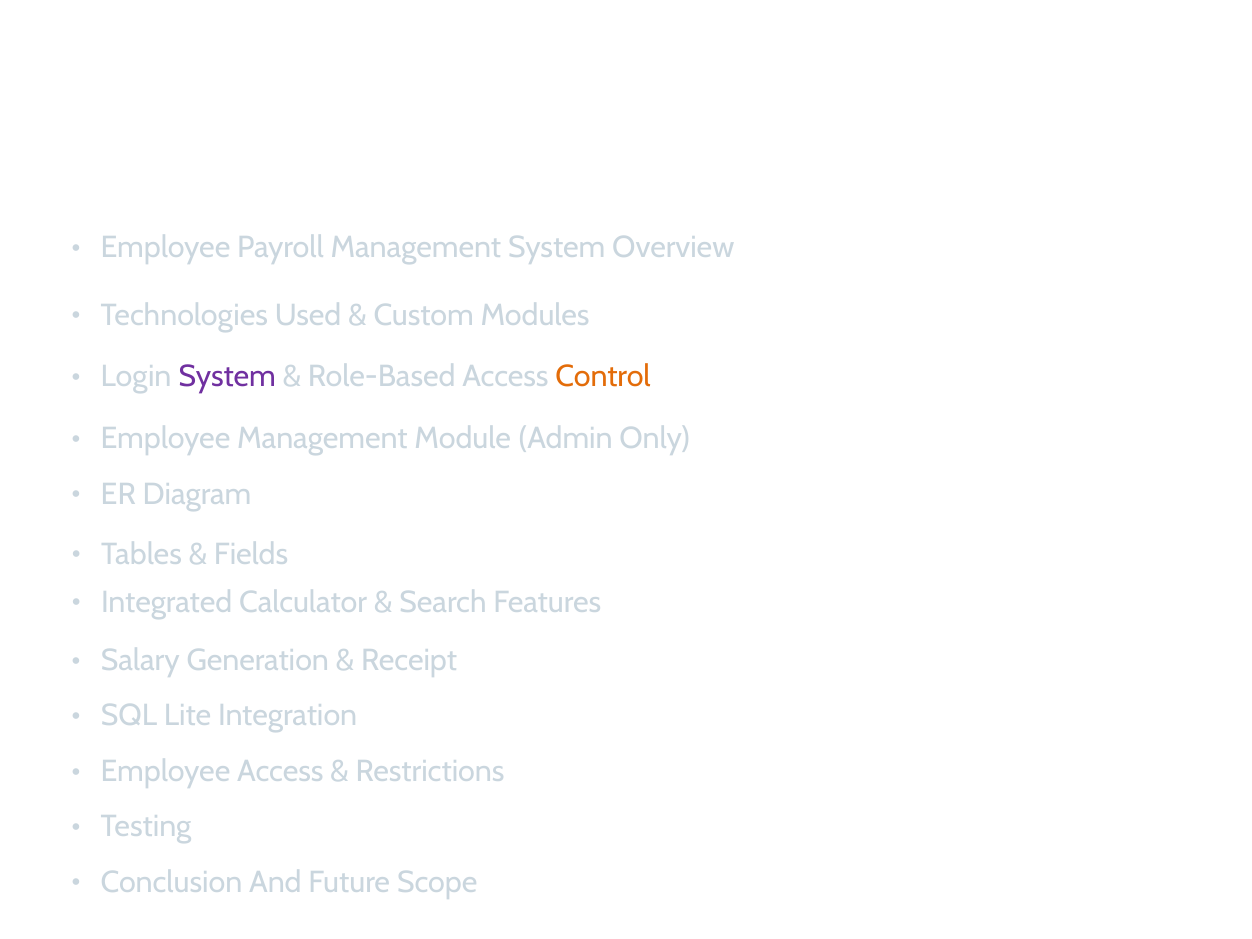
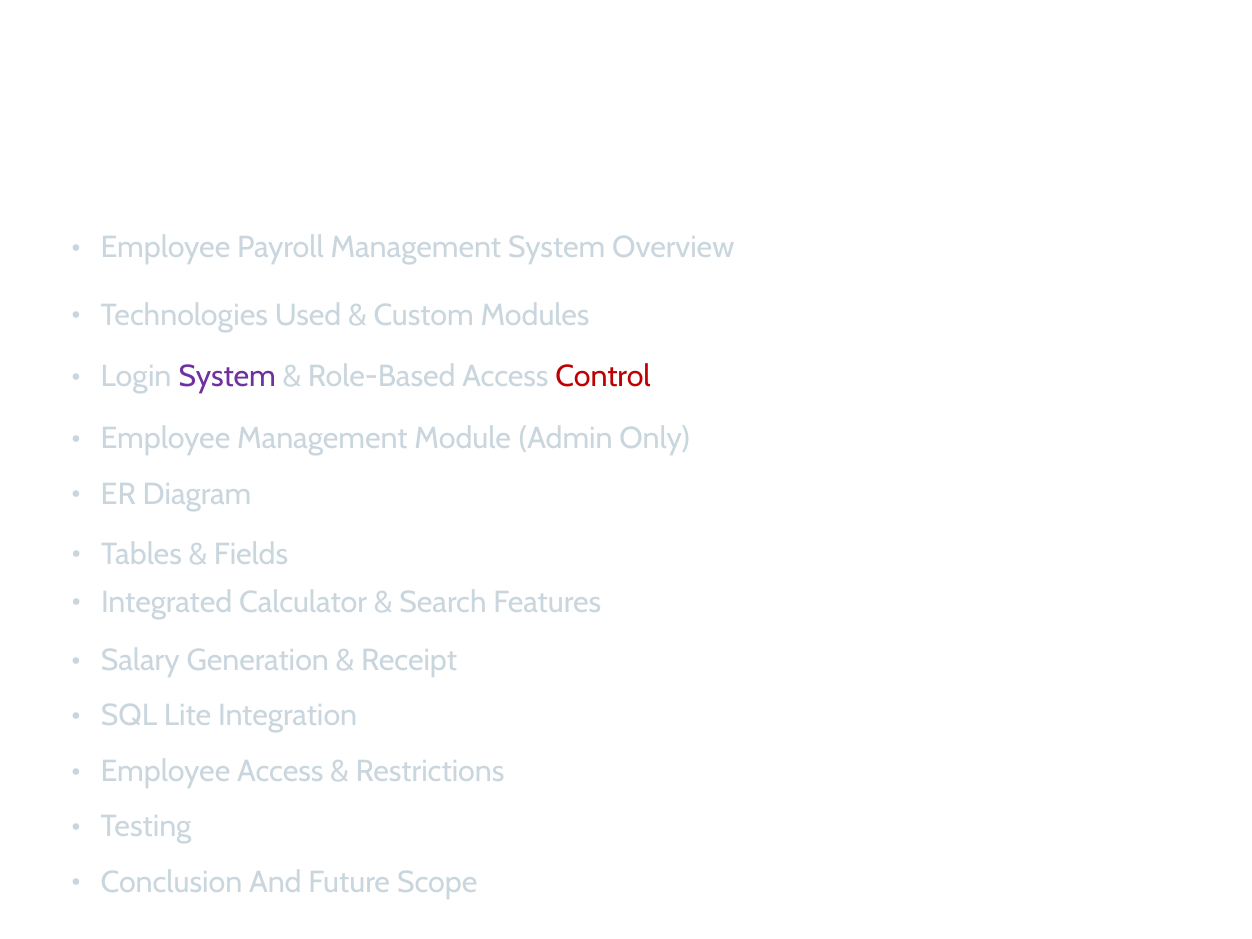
Control colour: orange -> red
